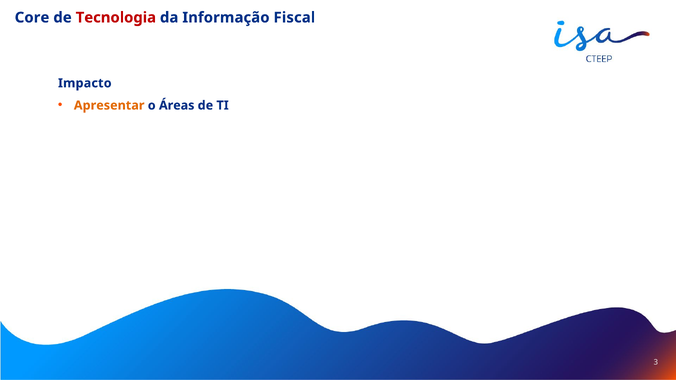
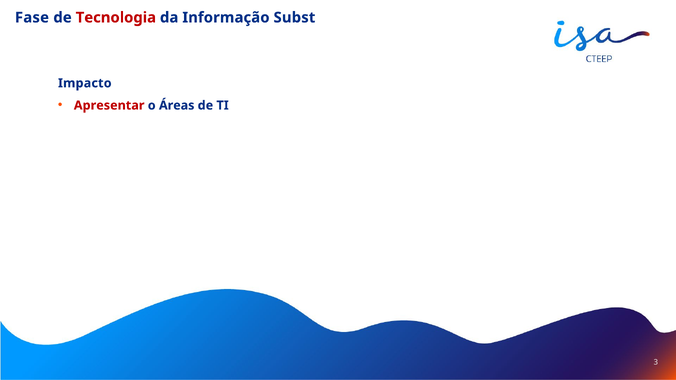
Core: Core -> Fase
Fiscal: Fiscal -> Subst
Apresentar colour: orange -> red
